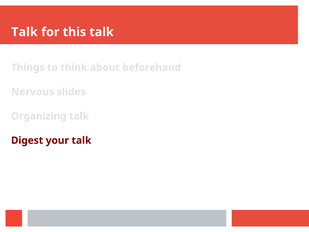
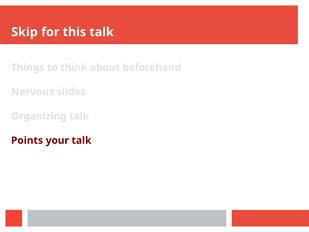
Talk at (24, 32): Talk -> Skip
Digest: Digest -> Points
